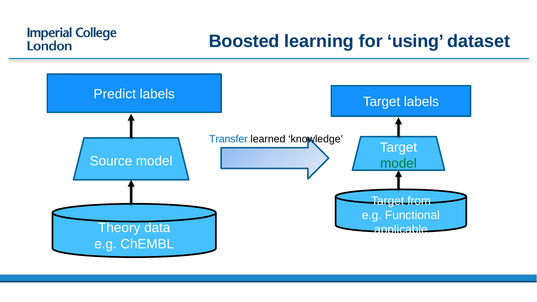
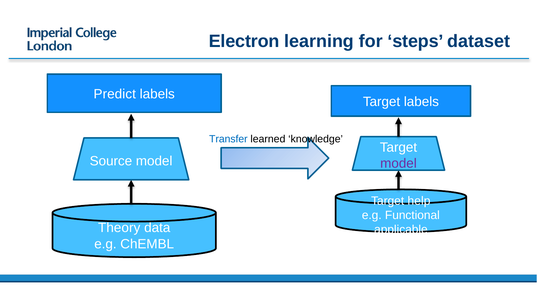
Boosted: Boosted -> Electron
using: using -> steps
model at (398, 163) colour: green -> purple
from: from -> help
